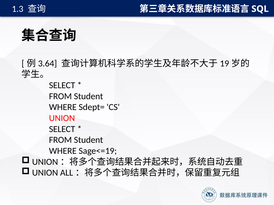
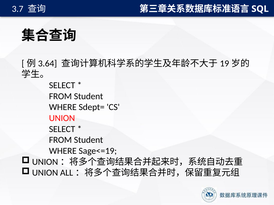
1.3: 1.3 -> 3.7
